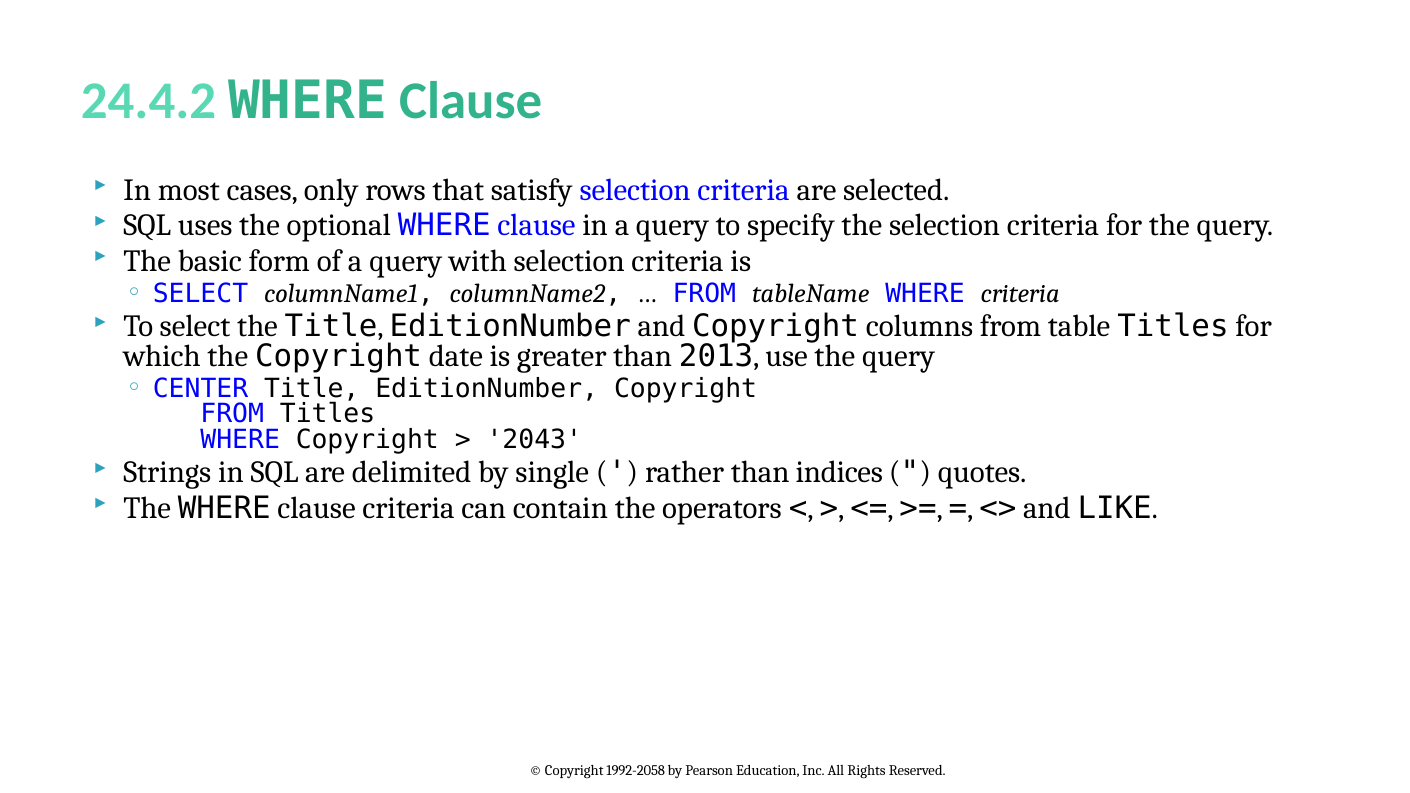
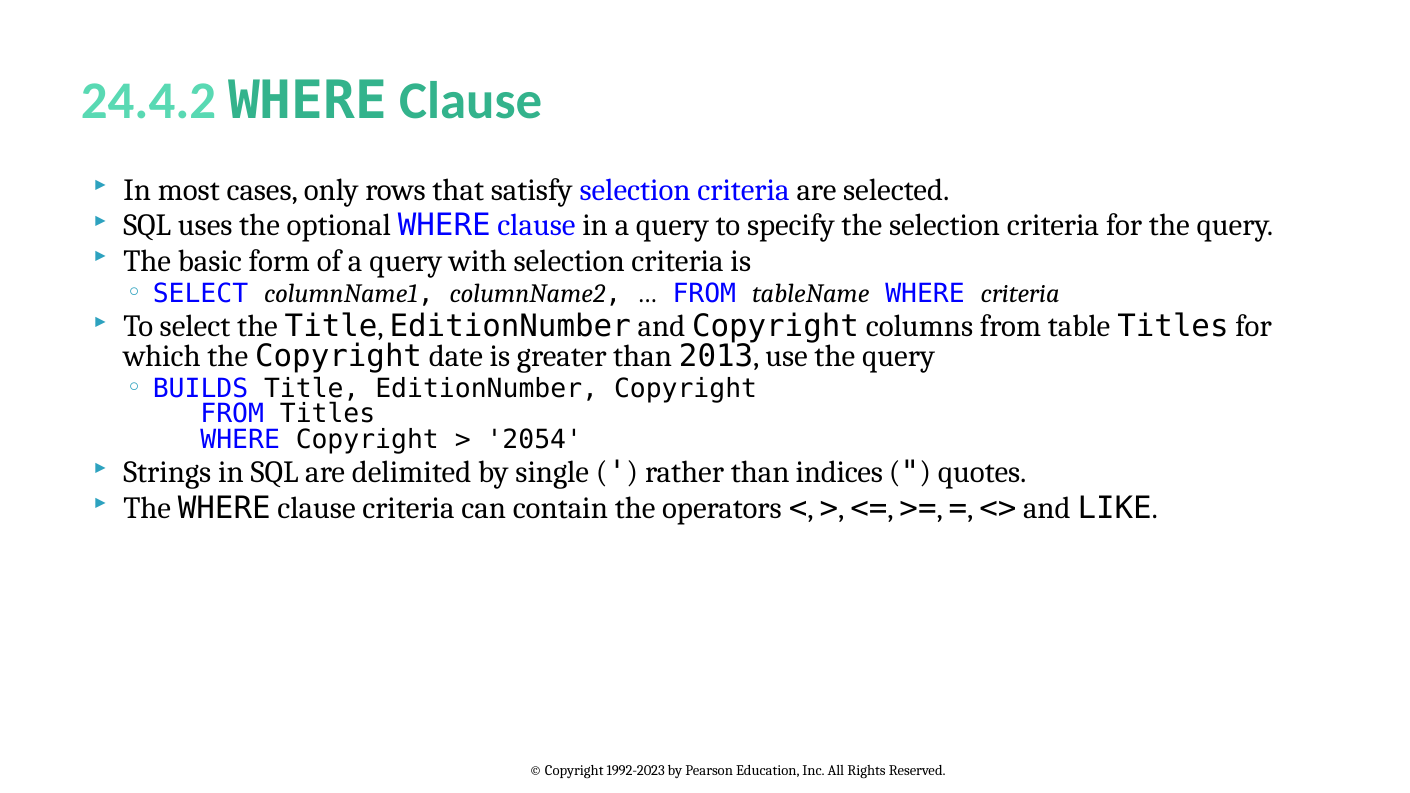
CENTER: CENTER -> BUILDS
2043: 2043 -> 2054
1992-2058: 1992-2058 -> 1992-2023
